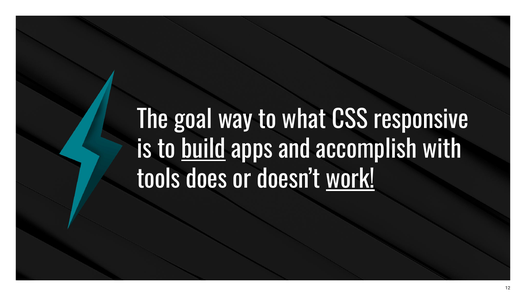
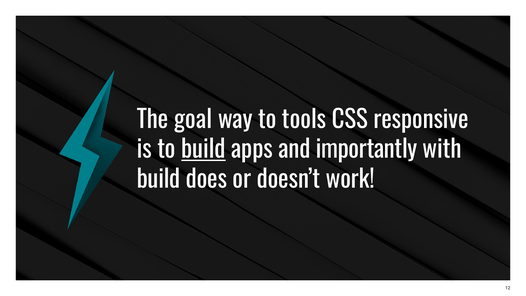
what: what -> tools
accomplish: accomplish -> importantly
tools at (158, 179): tools -> build
work underline: present -> none
